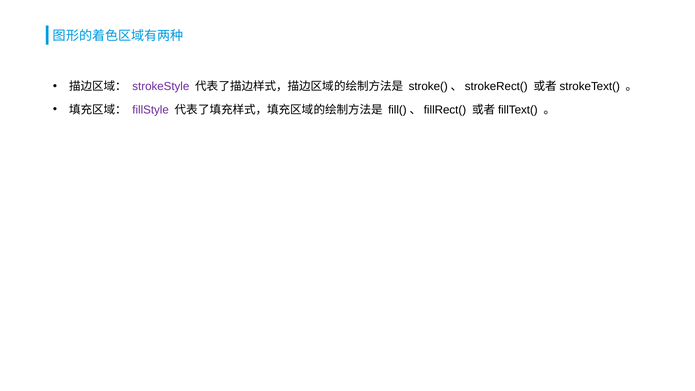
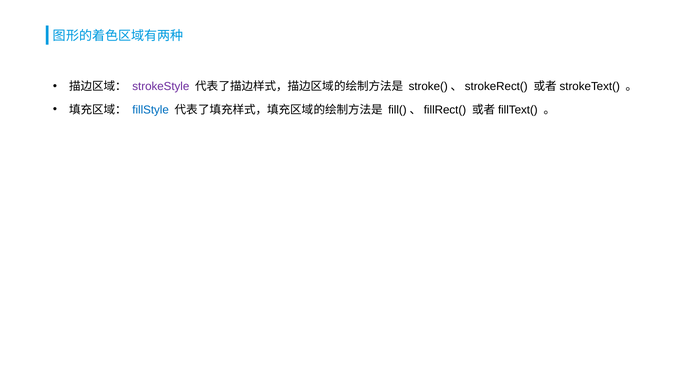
fillStyle colour: purple -> blue
